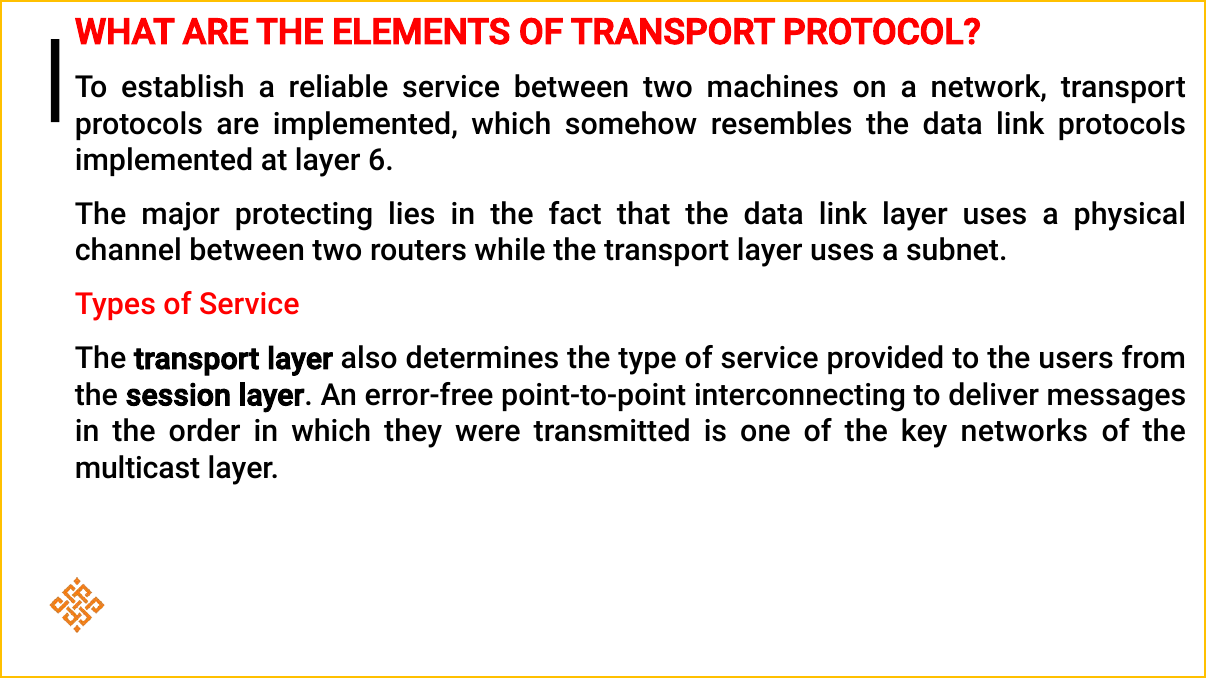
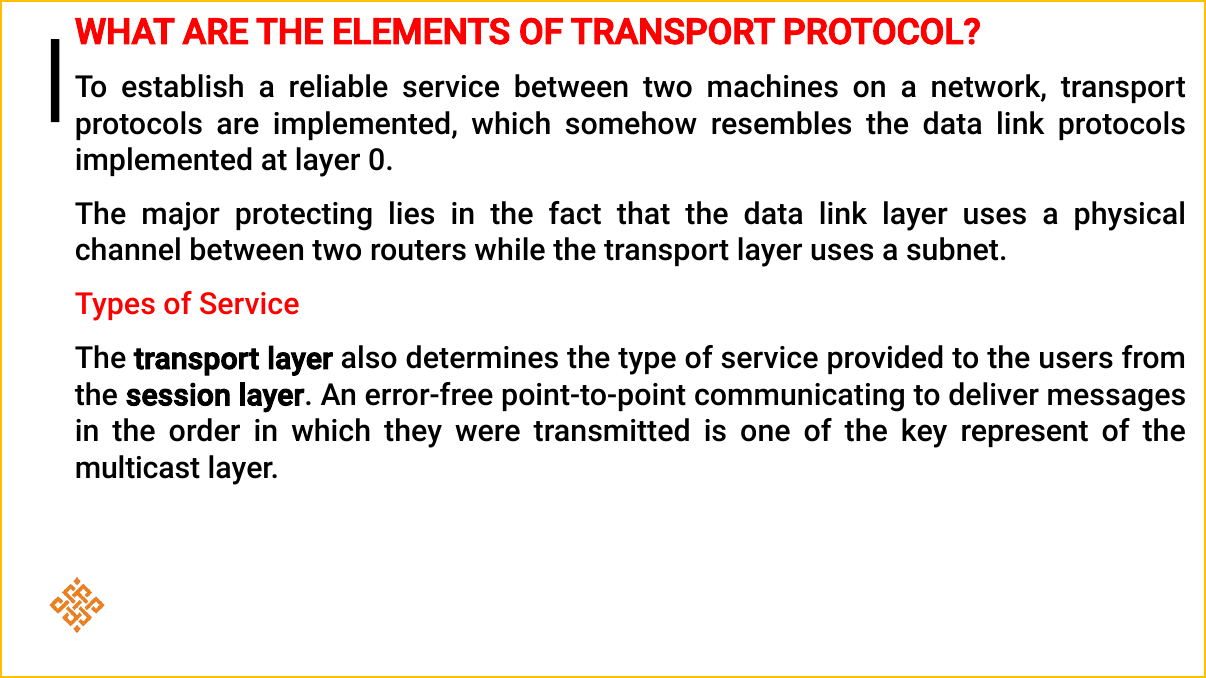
6: 6 -> 0
interconnecting: interconnecting -> communicating
networks: networks -> represent
